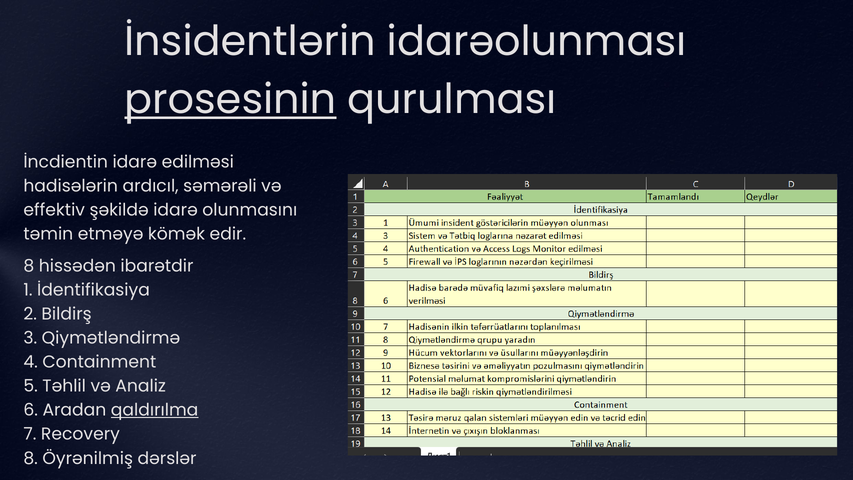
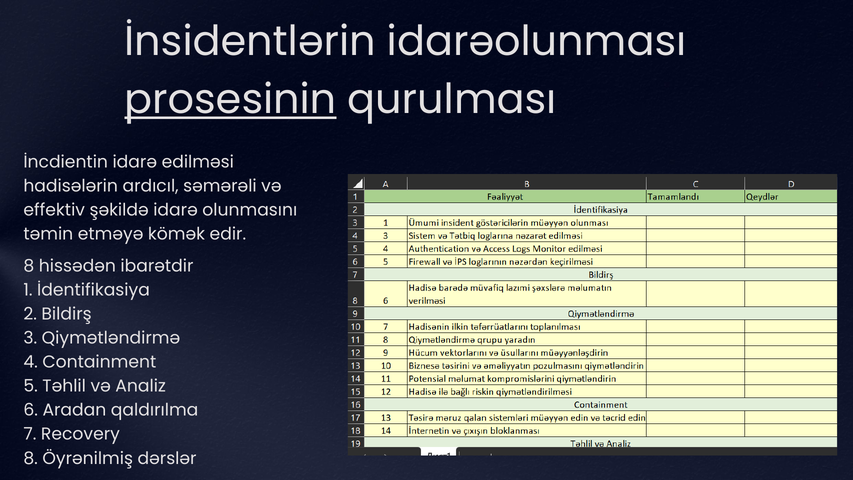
qaldırılma underline: present -> none
